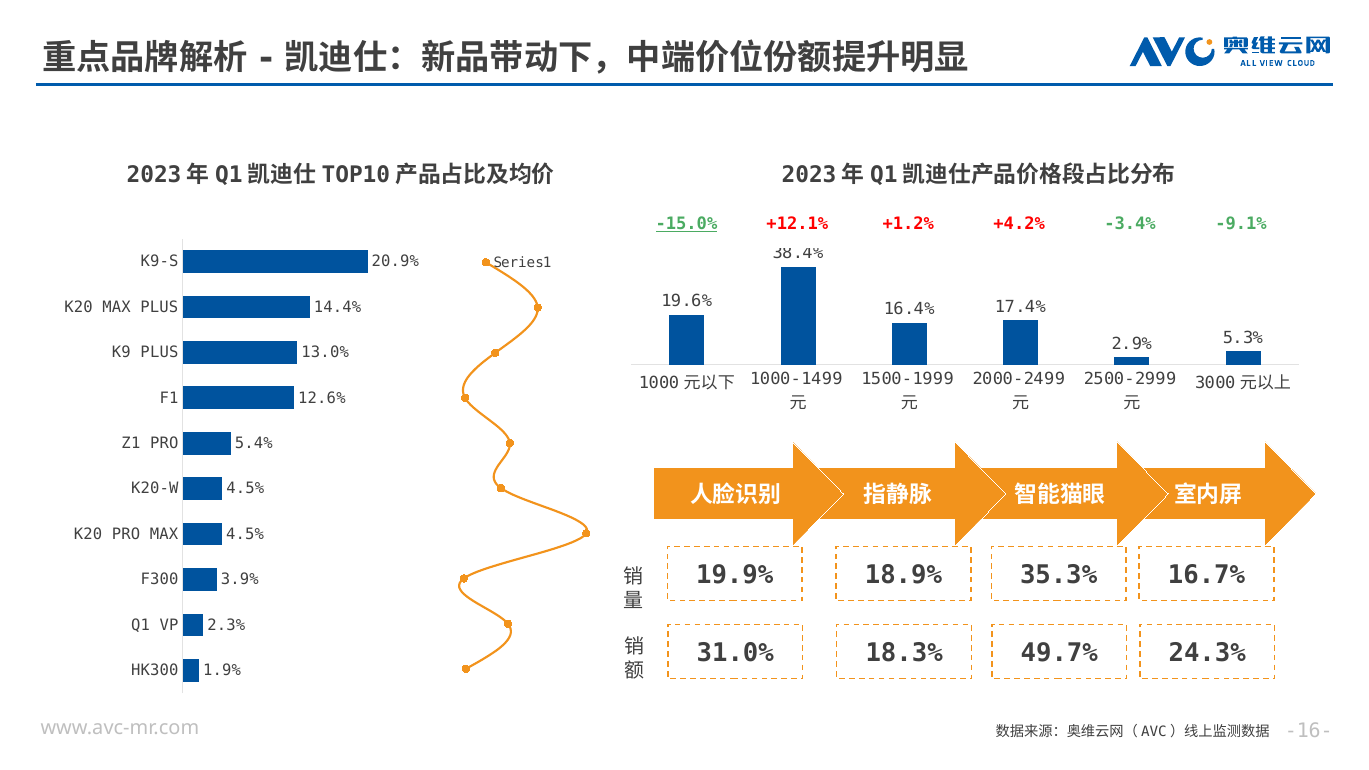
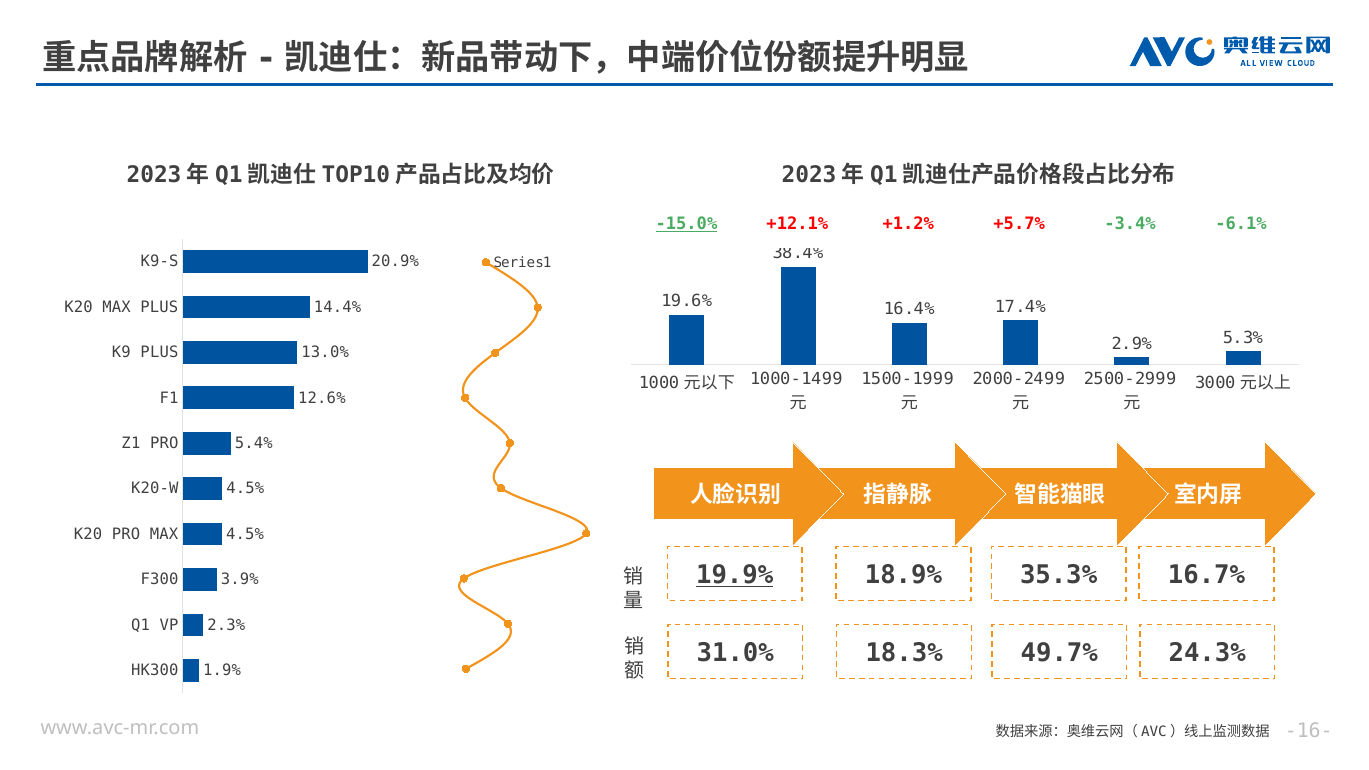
+4.2%: +4.2% -> +5.7%
-9.1%: -9.1% -> -6.1%
19.9% underline: none -> present
